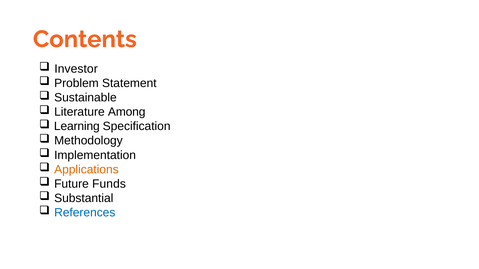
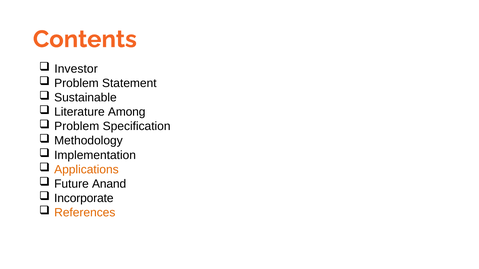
Learning at (77, 127): Learning -> Problem
Funds: Funds -> Anand
Substantial: Substantial -> Incorporate
References colour: blue -> orange
